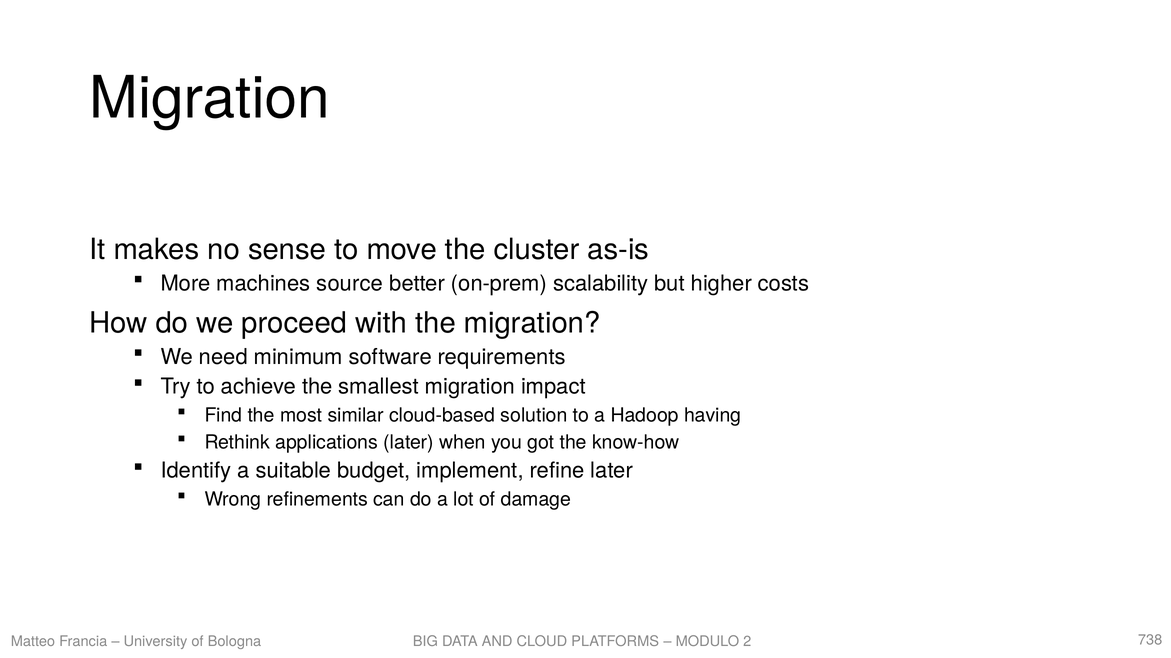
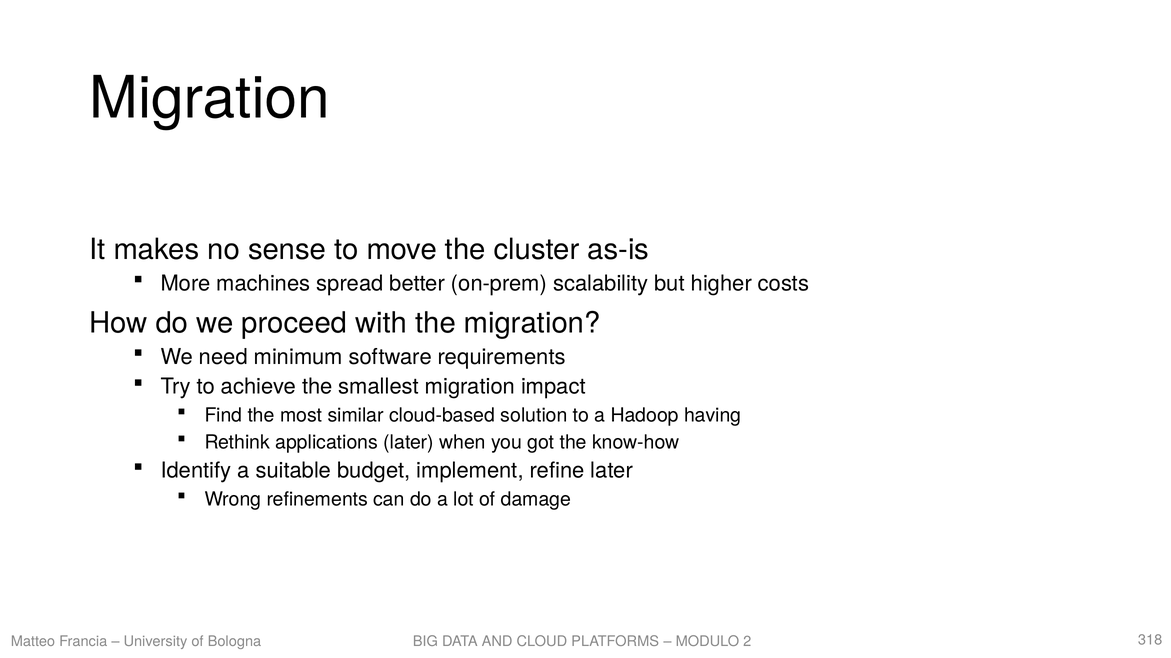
source: source -> spread
738: 738 -> 318
